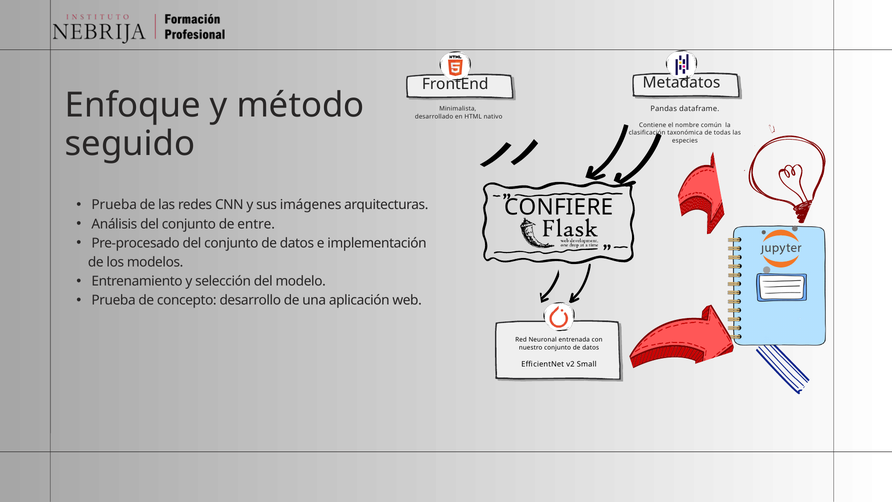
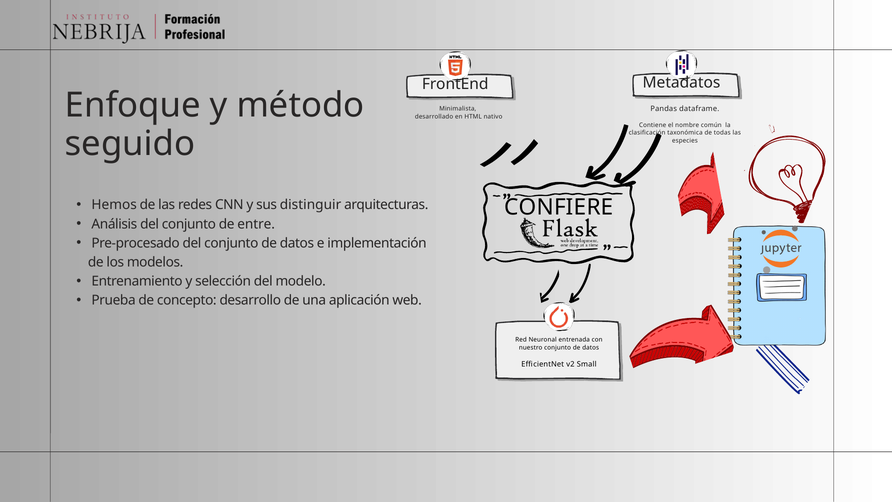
Prueba at (114, 205): Prueba -> Hemos
imágenes: imágenes -> distinguir
